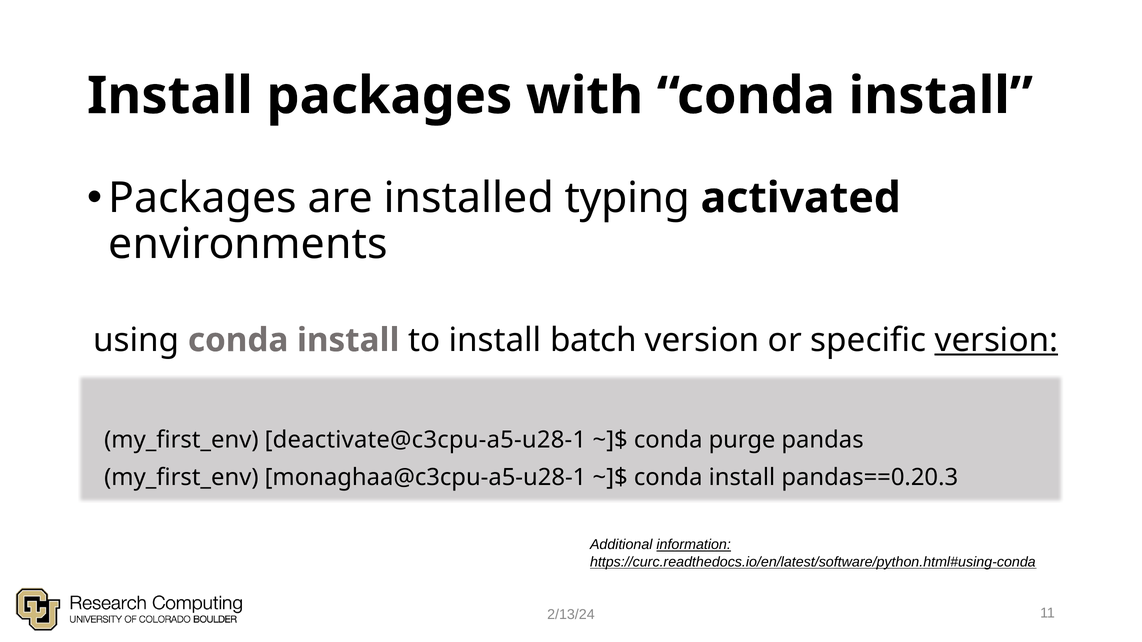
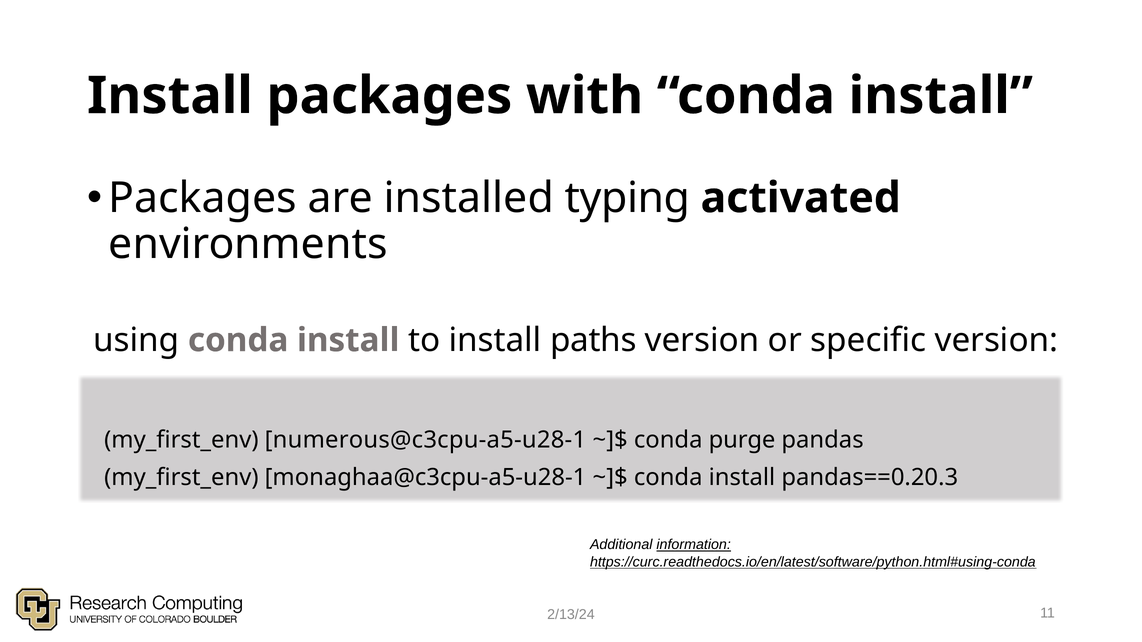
batch: batch -> paths
version at (996, 340) underline: present -> none
deactivate@c3cpu-a5-u28-1: deactivate@c3cpu-a5-u28-1 -> numerous@c3cpu-a5-u28-1
